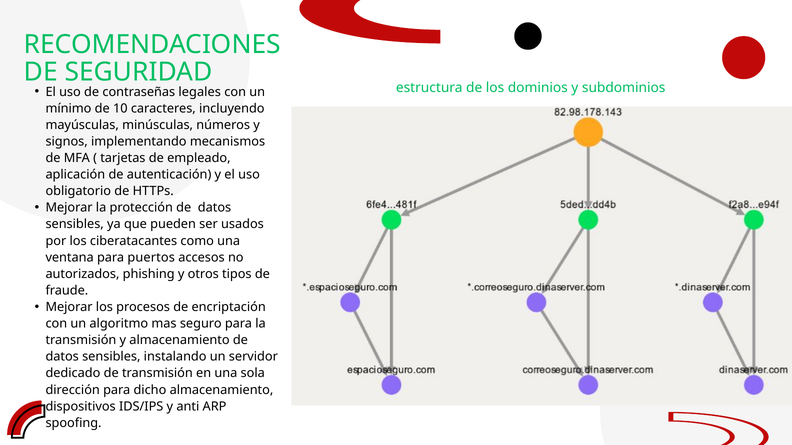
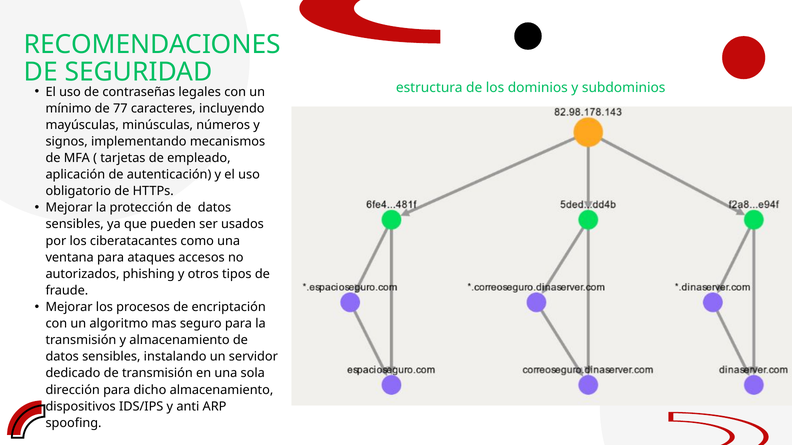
10: 10 -> 77
puertos: puertos -> ataques
